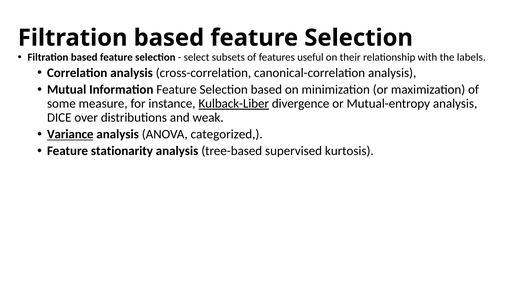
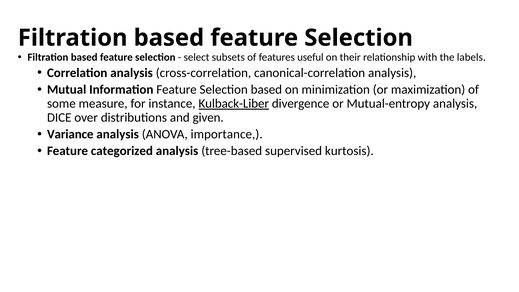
weak: weak -> given
Variance underline: present -> none
categorized: categorized -> importance
stationarity: stationarity -> categorized
